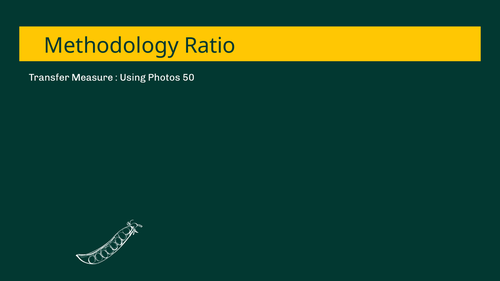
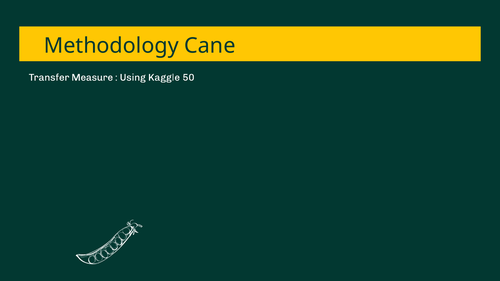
Ratio: Ratio -> Cane
Photos: Photos -> Kaggle
